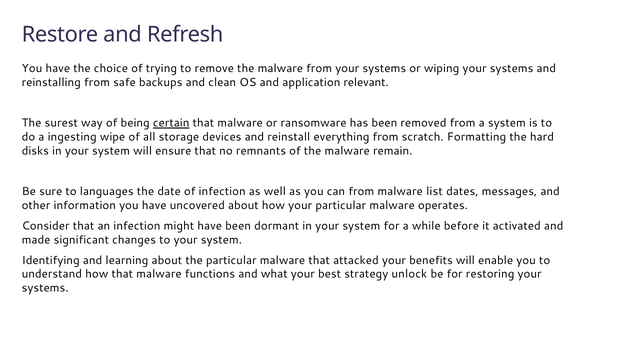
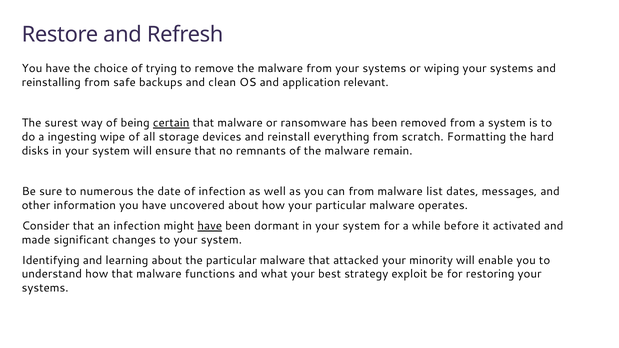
languages: languages -> numerous
have at (210, 226) underline: none -> present
benefits: benefits -> minority
unlock: unlock -> exploit
